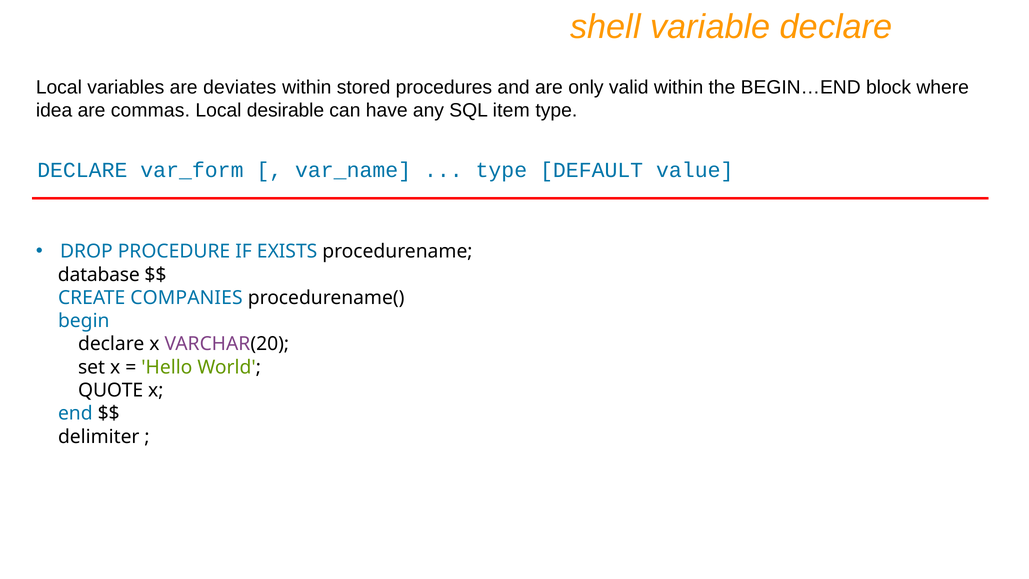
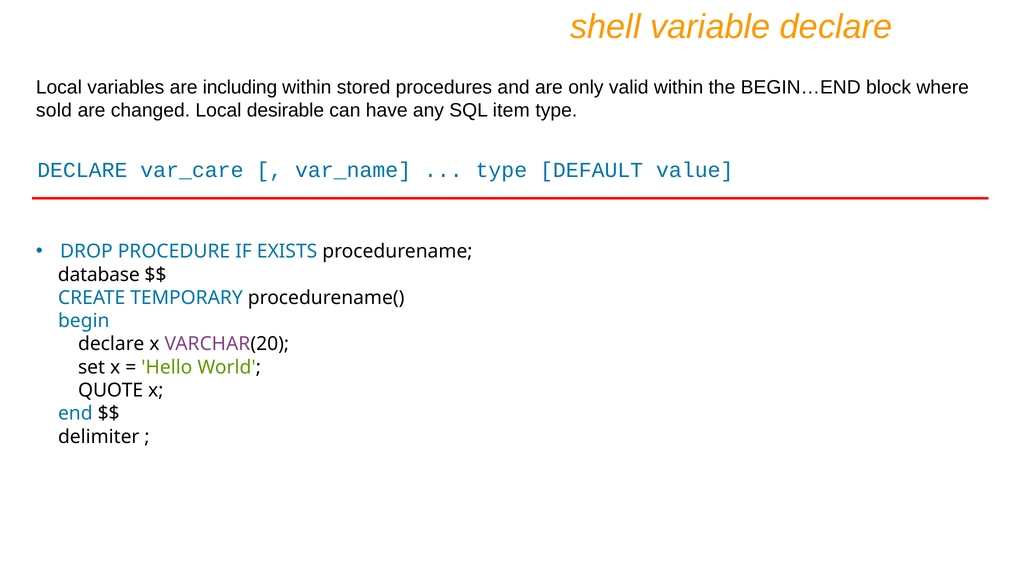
deviates: deviates -> including
idea: idea -> sold
commas: commas -> changed
var_form: var_form -> var_care
COMPANIES: COMPANIES -> TEMPORARY
